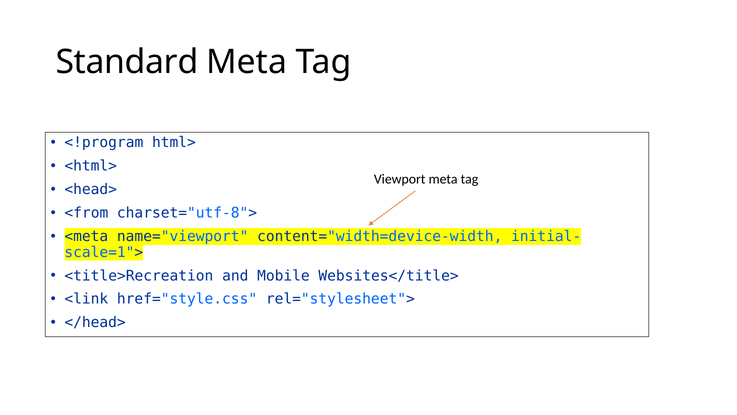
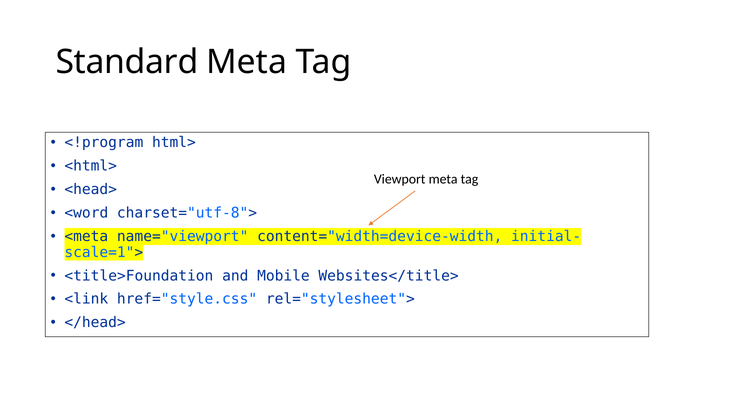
<from: <from -> <word
<title>Recreation: <title>Recreation -> <title>Foundation
